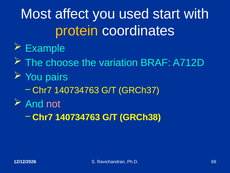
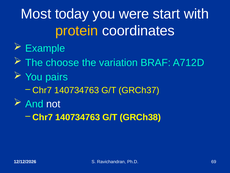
affect: affect -> today
used: used -> were
not colour: pink -> white
